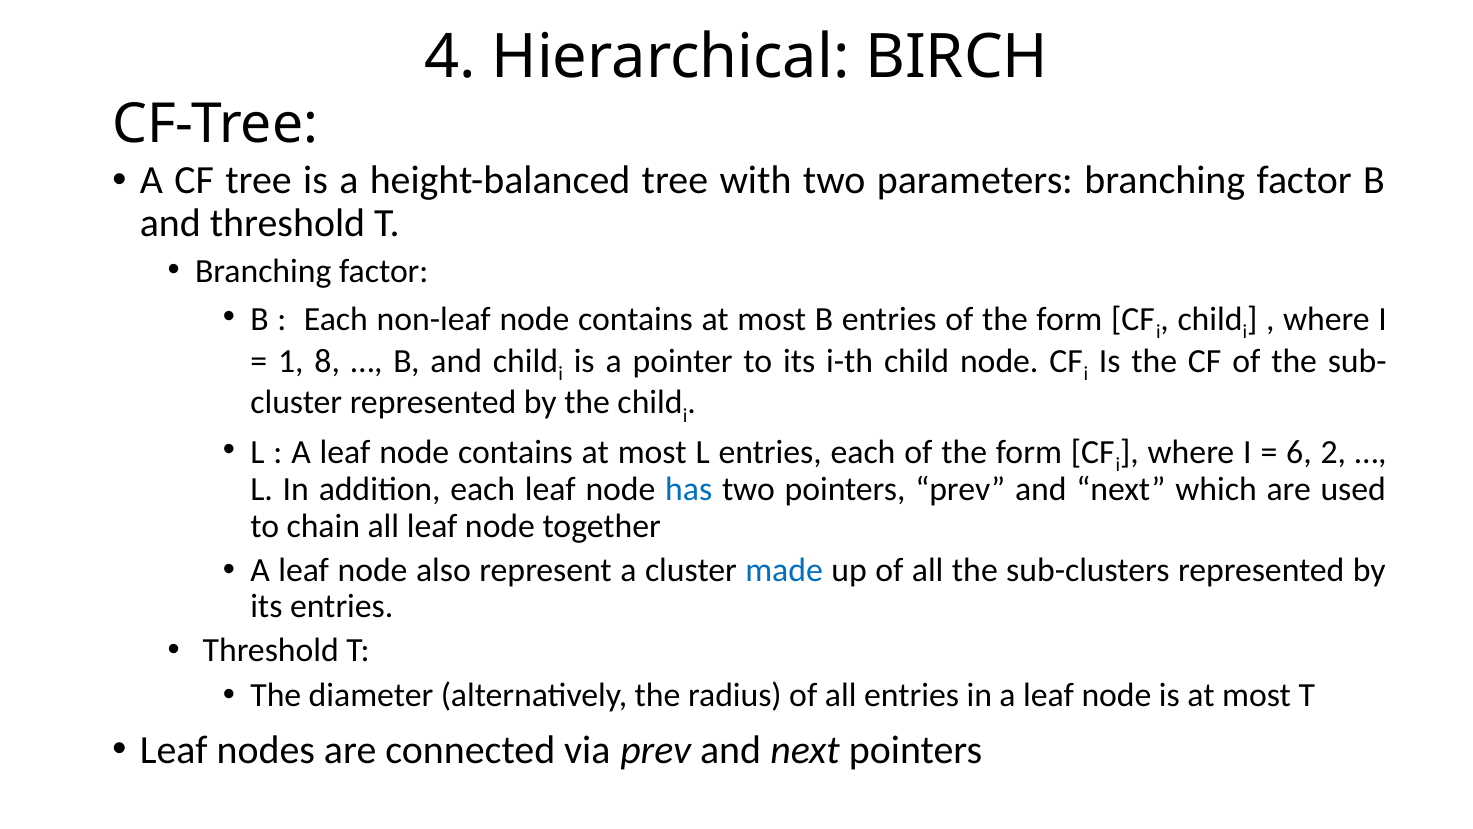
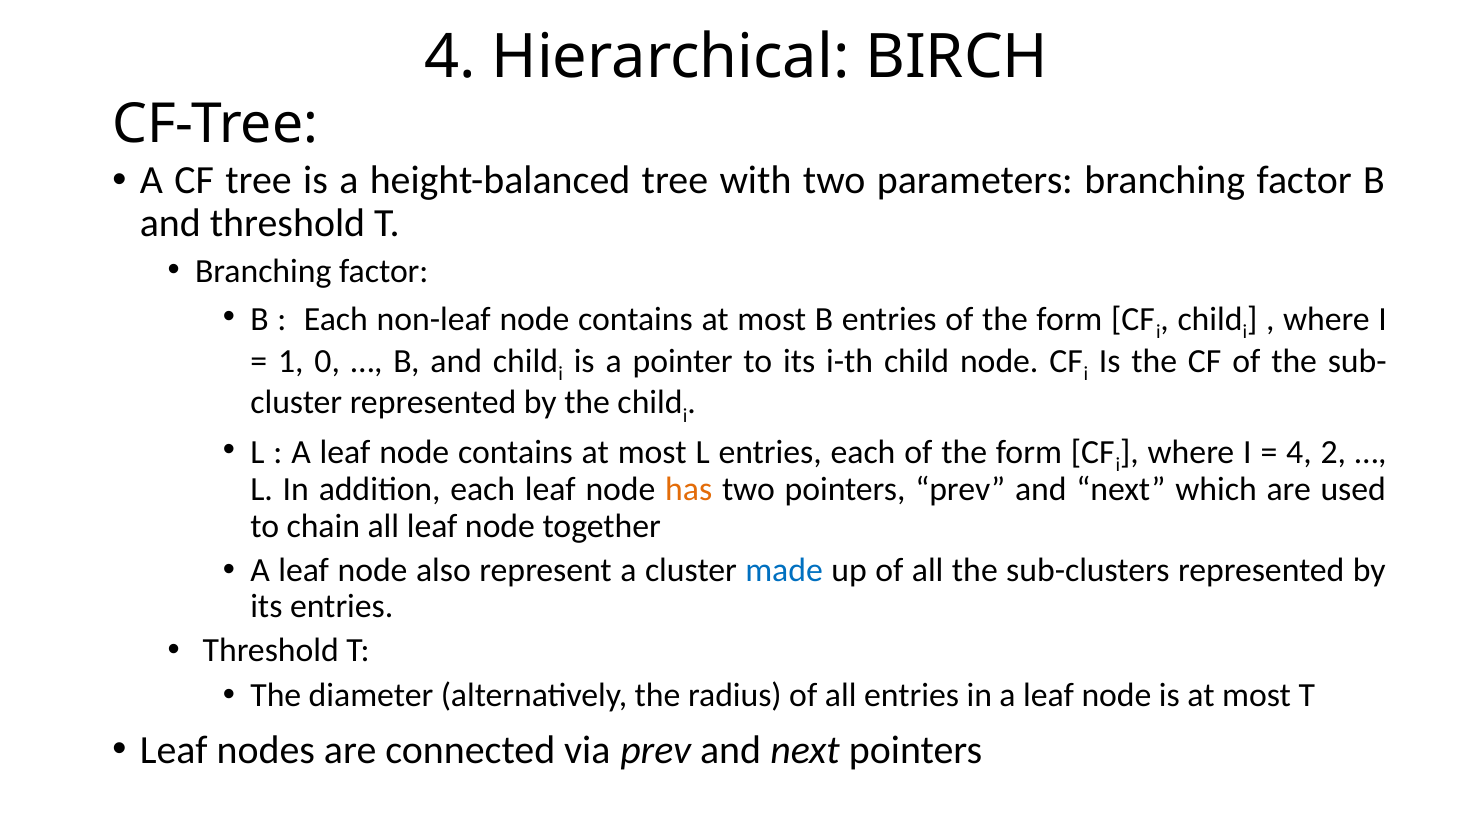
8: 8 -> 0
6 at (1299, 452): 6 -> 4
has colour: blue -> orange
